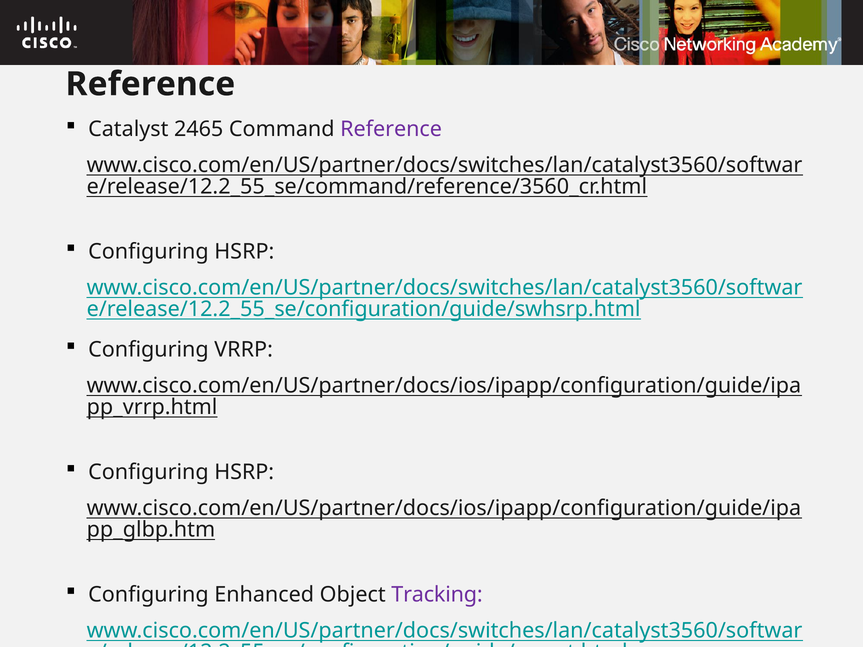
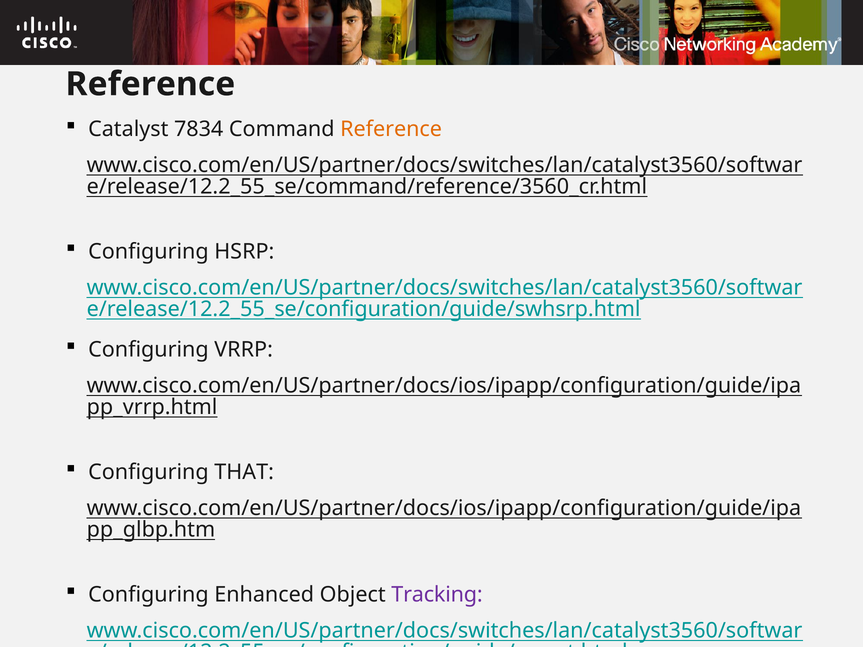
2465: 2465 -> 7834
Reference at (391, 129) colour: purple -> orange
HSRP at (244, 472): HSRP -> THAT
